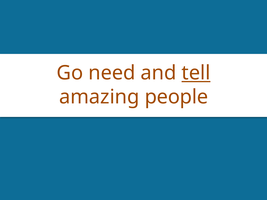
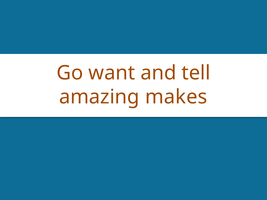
need: need -> want
tell underline: present -> none
people: people -> makes
